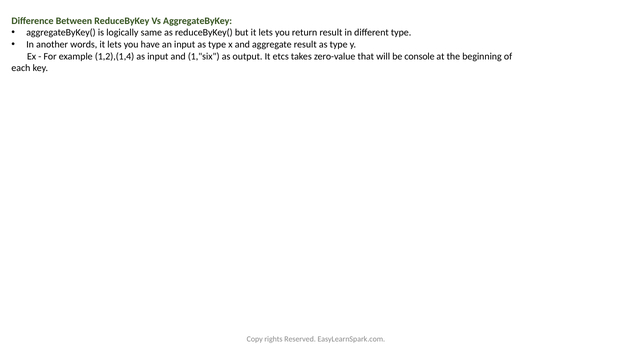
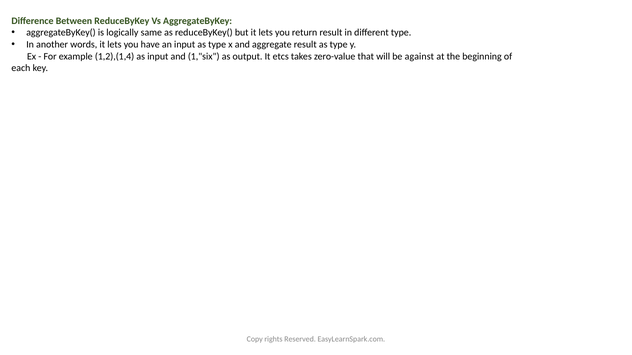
console: console -> against
